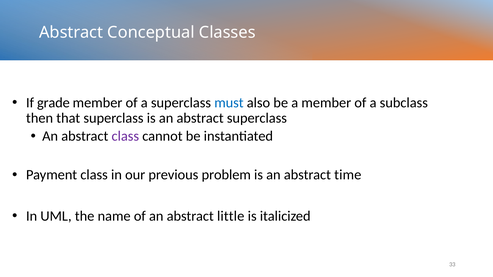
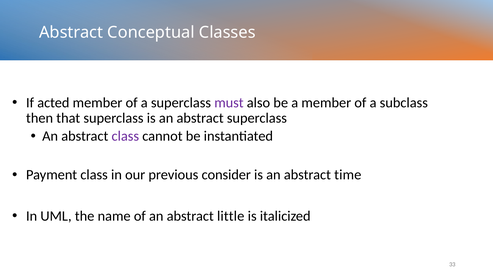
grade: grade -> acted
must colour: blue -> purple
problem: problem -> consider
